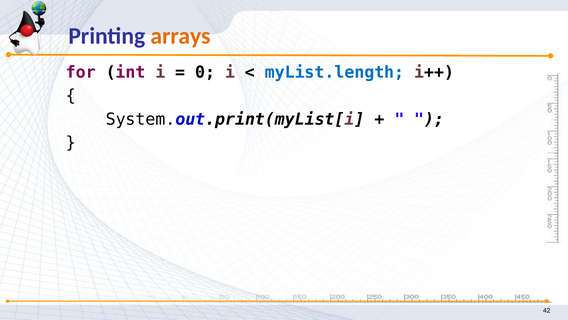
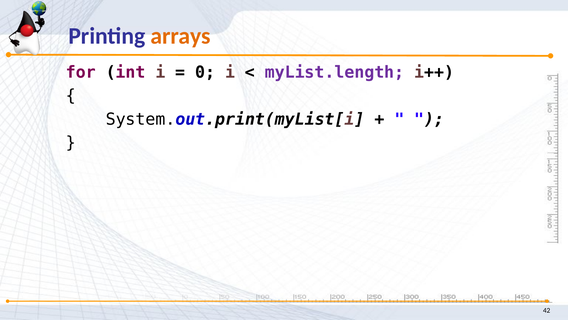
myList.length colour: blue -> purple
